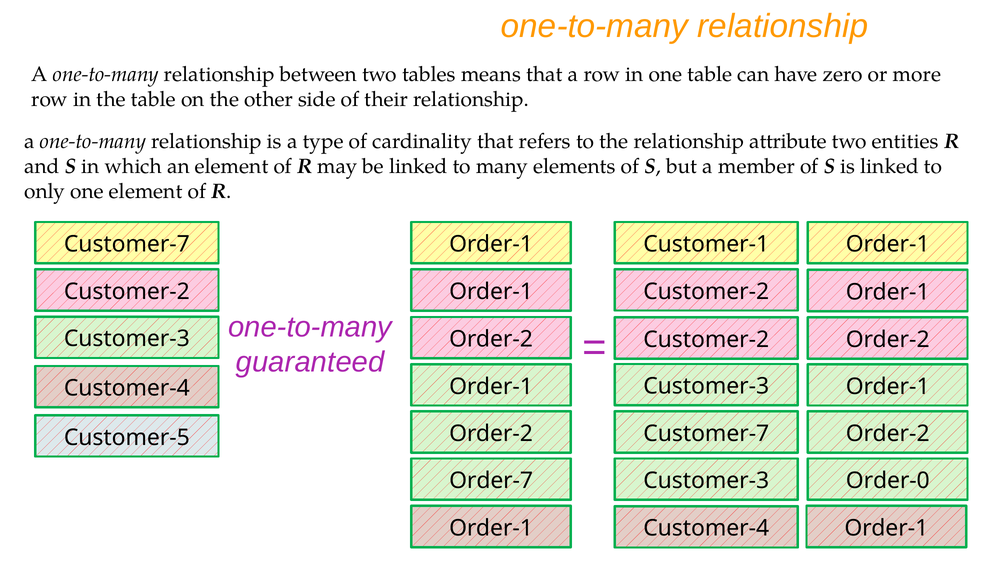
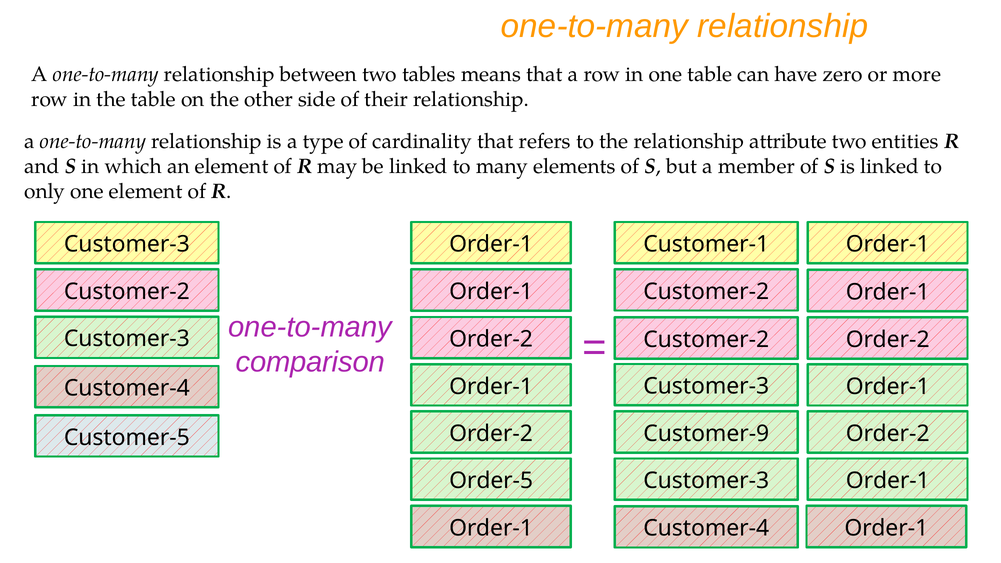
Customer-7 at (127, 244): Customer-7 -> Customer-3
guaranteed: guaranteed -> comparison
Customer-7 at (706, 434): Customer-7 -> Customer-9
Order-7: Order-7 -> Order-5
Order-0 at (888, 481): Order-0 -> Order-1
